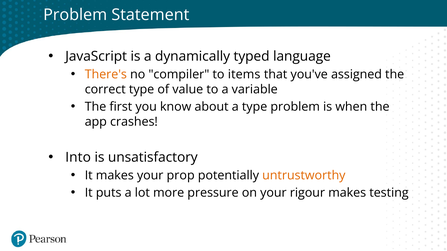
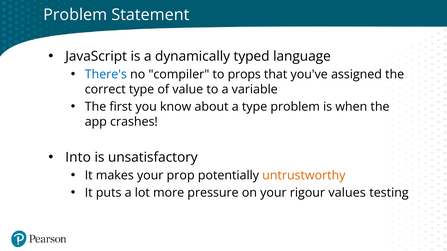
There's colour: orange -> blue
items: items -> props
rigour makes: makes -> values
